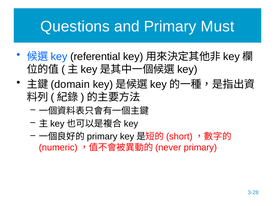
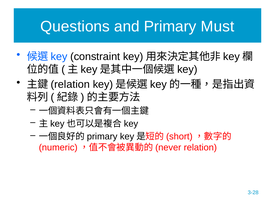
referential: referential -> constraint
domain at (70, 84): domain -> relation
primary at (200, 148): primary -> relation
